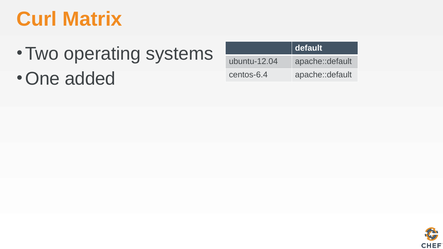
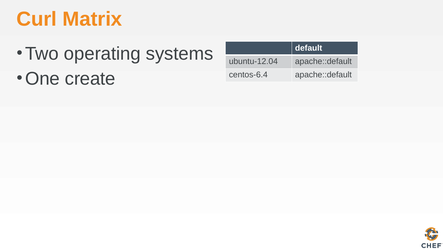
added: added -> create
